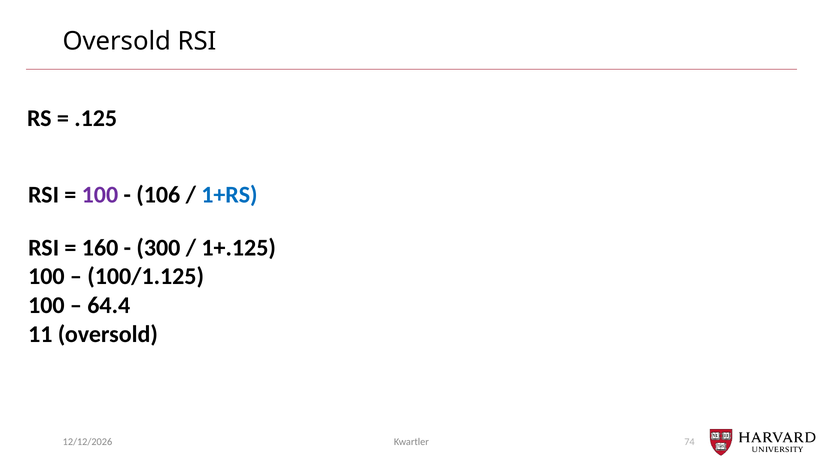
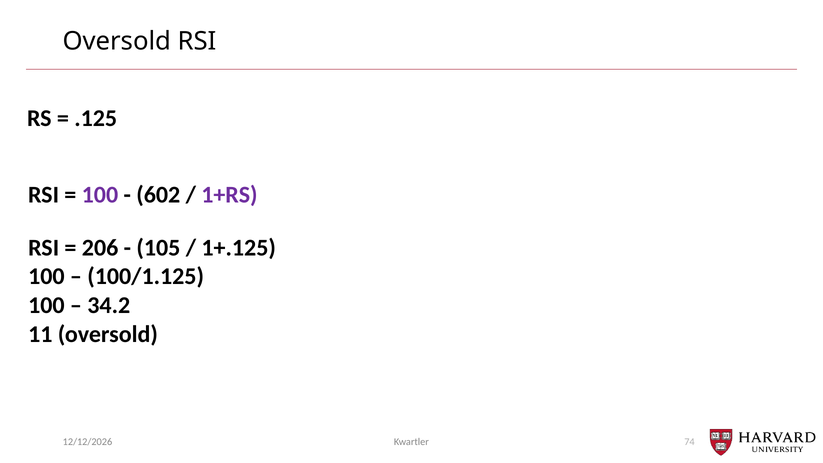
106: 106 -> 602
1+RS colour: blue -> purple
160: 160 -> 206
300: 300 -> 105
64.4: 64.4 -> 34.2
